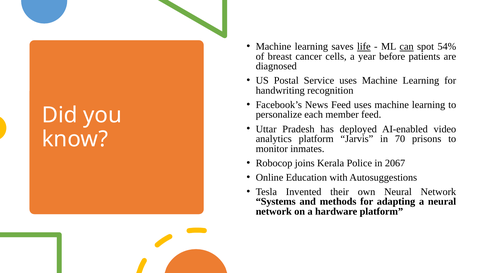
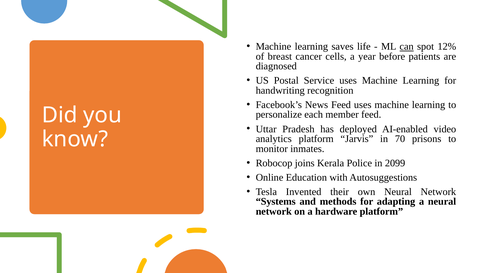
life underline: present -> none
54%: 54% -> 12%
2067: 2067 -> 2099
